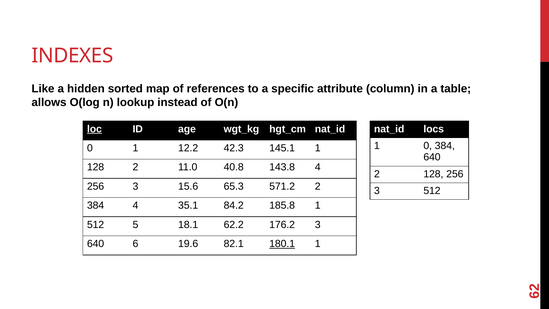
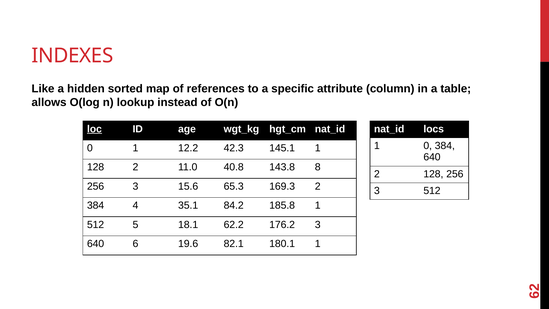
143.8 4: 4 -> 8
571.2: 571.2 -> 169.3
180.1 underline: present -> none
